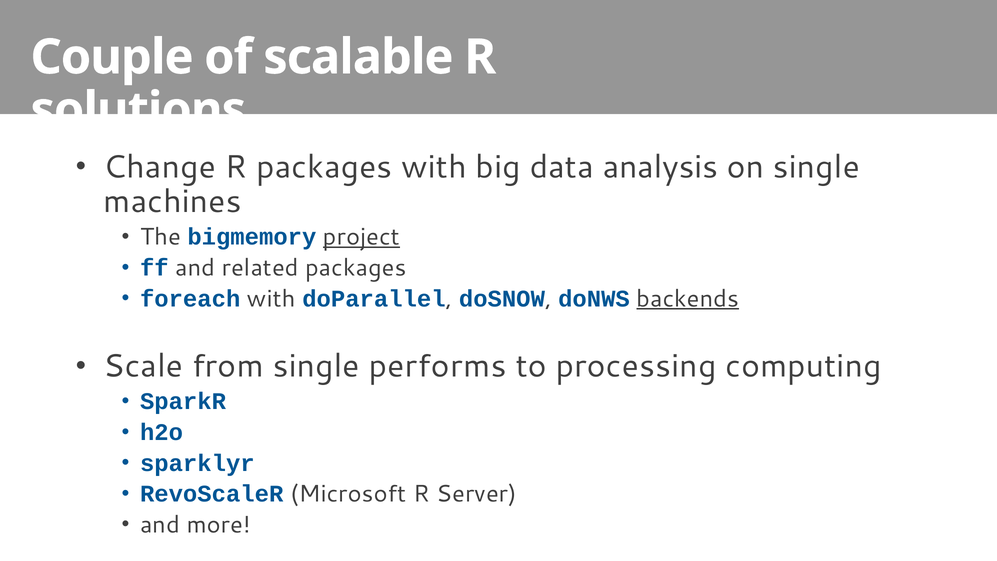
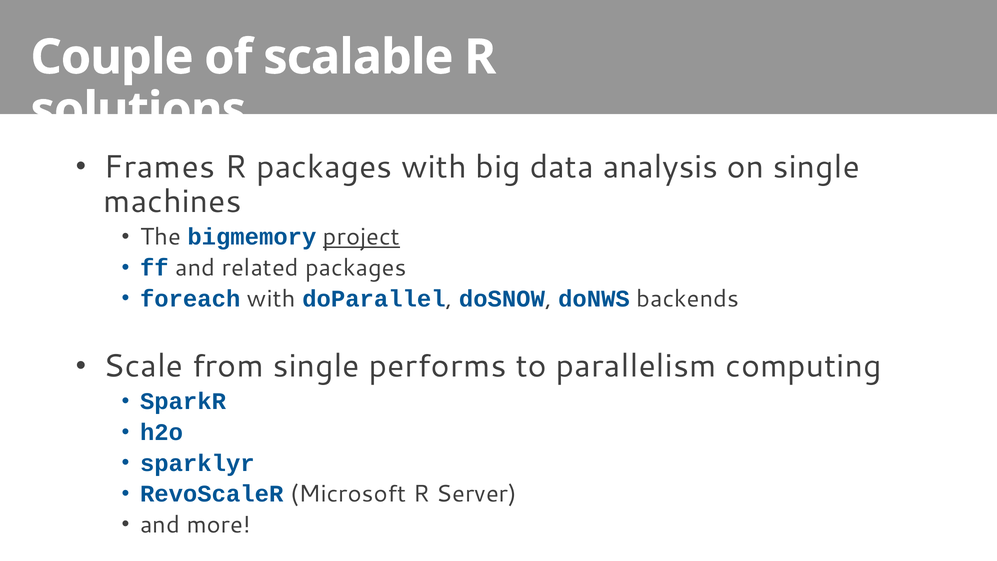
Change: Change -> Frames
backends underline: present -> none
processing: processing -> parallelism
